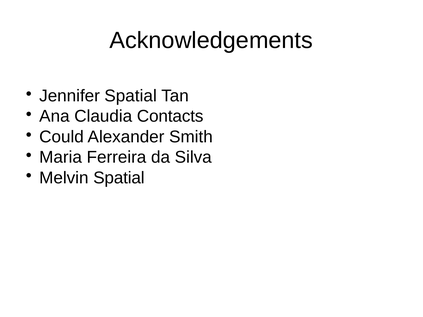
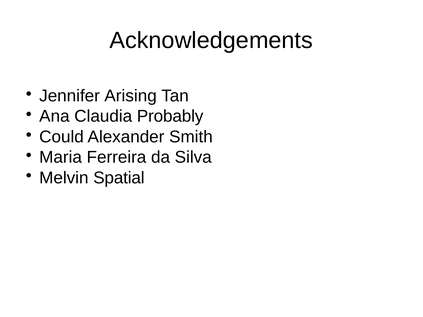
Jennifer Spatial: Spatial -> Arising
Contacts: Contacts -> Probably
